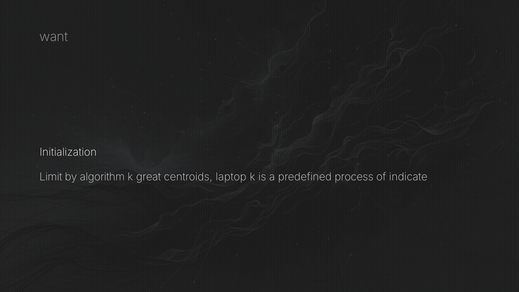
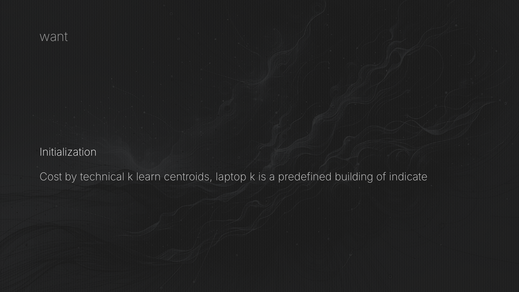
Limit: Limit -> Cost
algorithm: algorithm -> technical
great: great -> learn
process: process -> building
